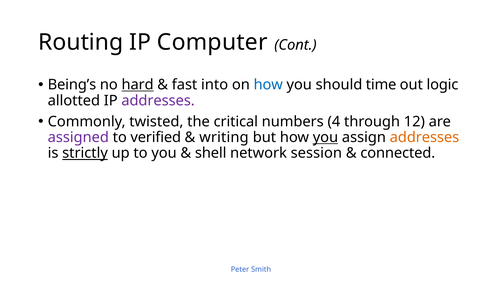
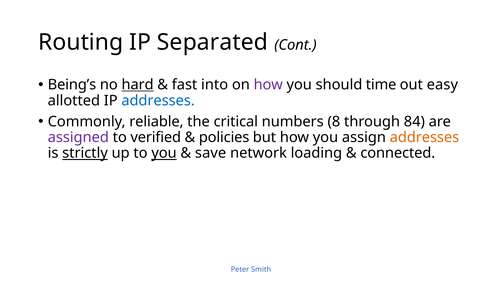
Computer: Computer -> Separated
how at (268, 85) colour: blue -> purple
logic: logic -> easy
addresses at (158, 101) colour: purple -> blue
twisted: twisted -> reliable
4: 4 -> 8
12: 12 -> 84
writing: writing -> policies
you at (325, 138) underline: present -> none
you at (164, 153) underline: none -> present
shell: shell -> save
session: session -> loading
